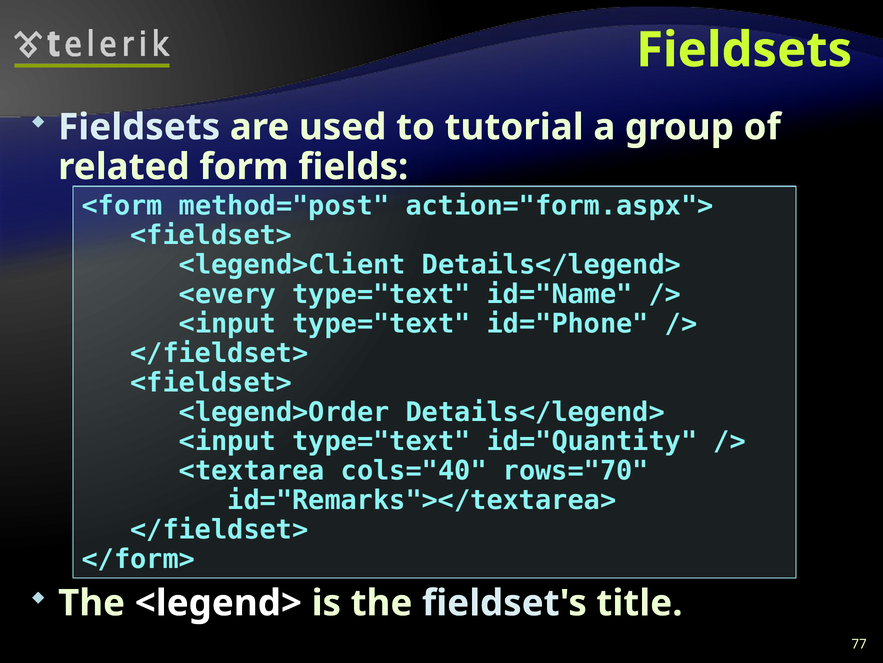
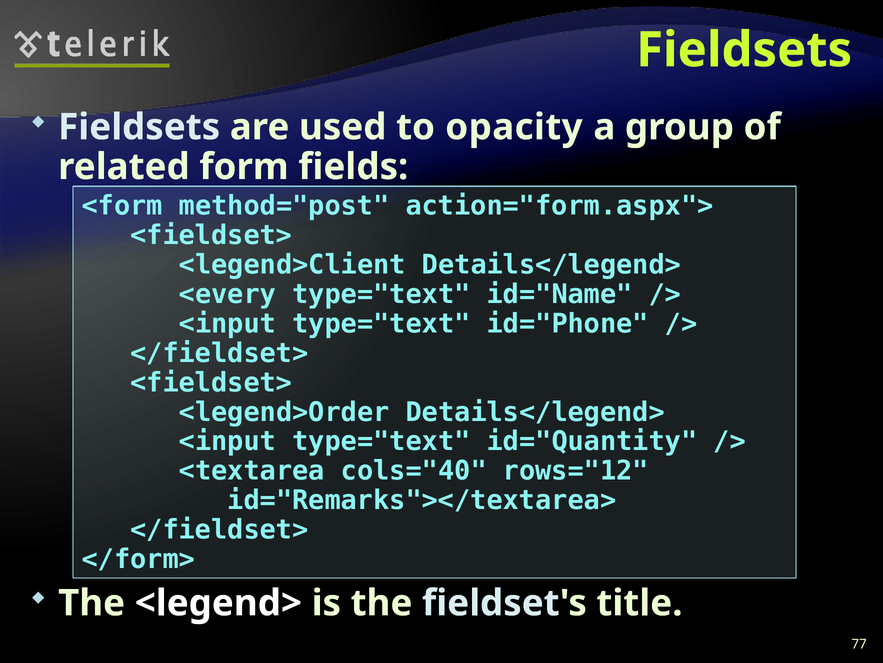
tutorial: tutorial -> opacity
rows="70: rows="70 -> rows="12
